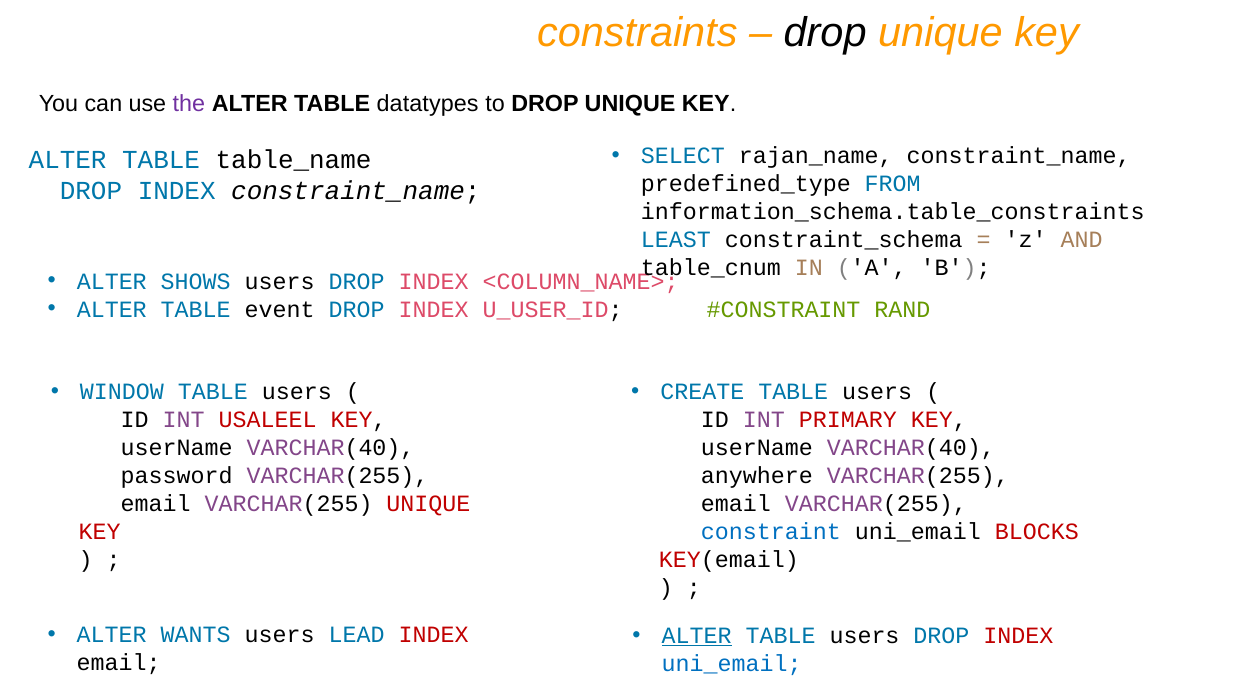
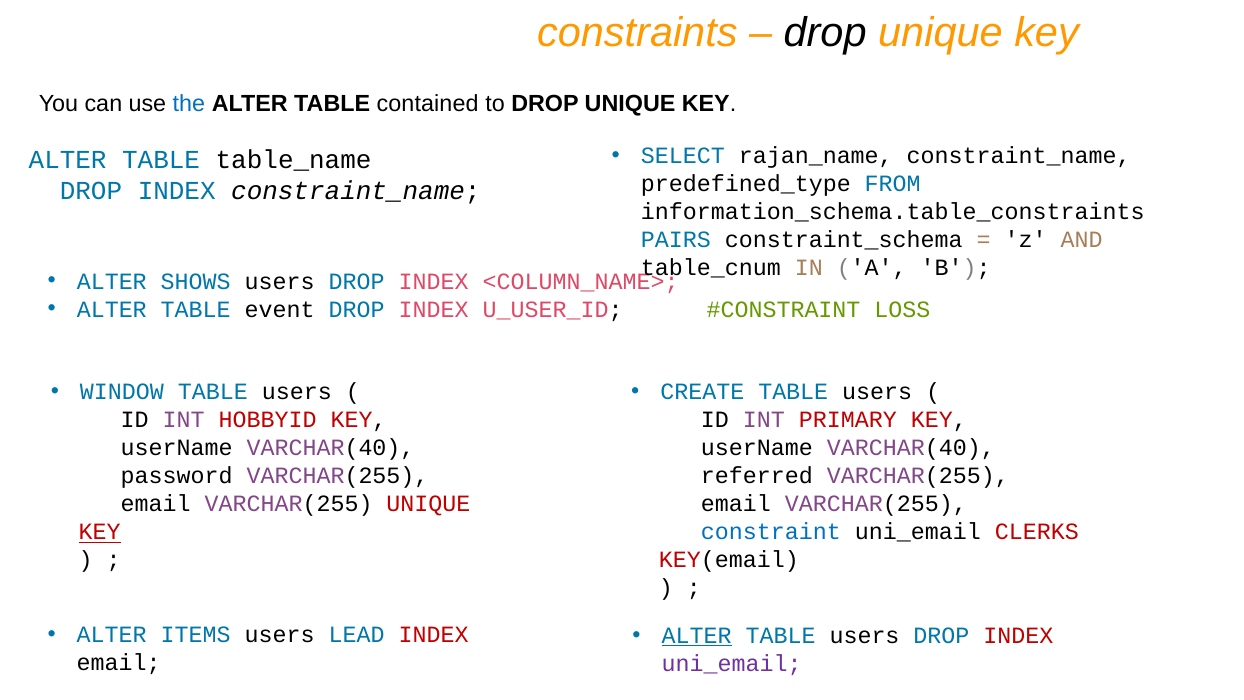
the colour: purple -> blue
datatypes: datatypes -> contained
LEAST: LEAST -> PAIRS
RAND: RAND -> LOSS
USALEEL: USALEEL -> HOBBYID
anywhere: anywhere -> referred
KEY at (100, 532) underline: none -> present
BLOCKS: BLOCKS -> CLERKS
WANTS: WANTS -> ITEMS
uni_email at (732, 664) colour: blue -> purple
